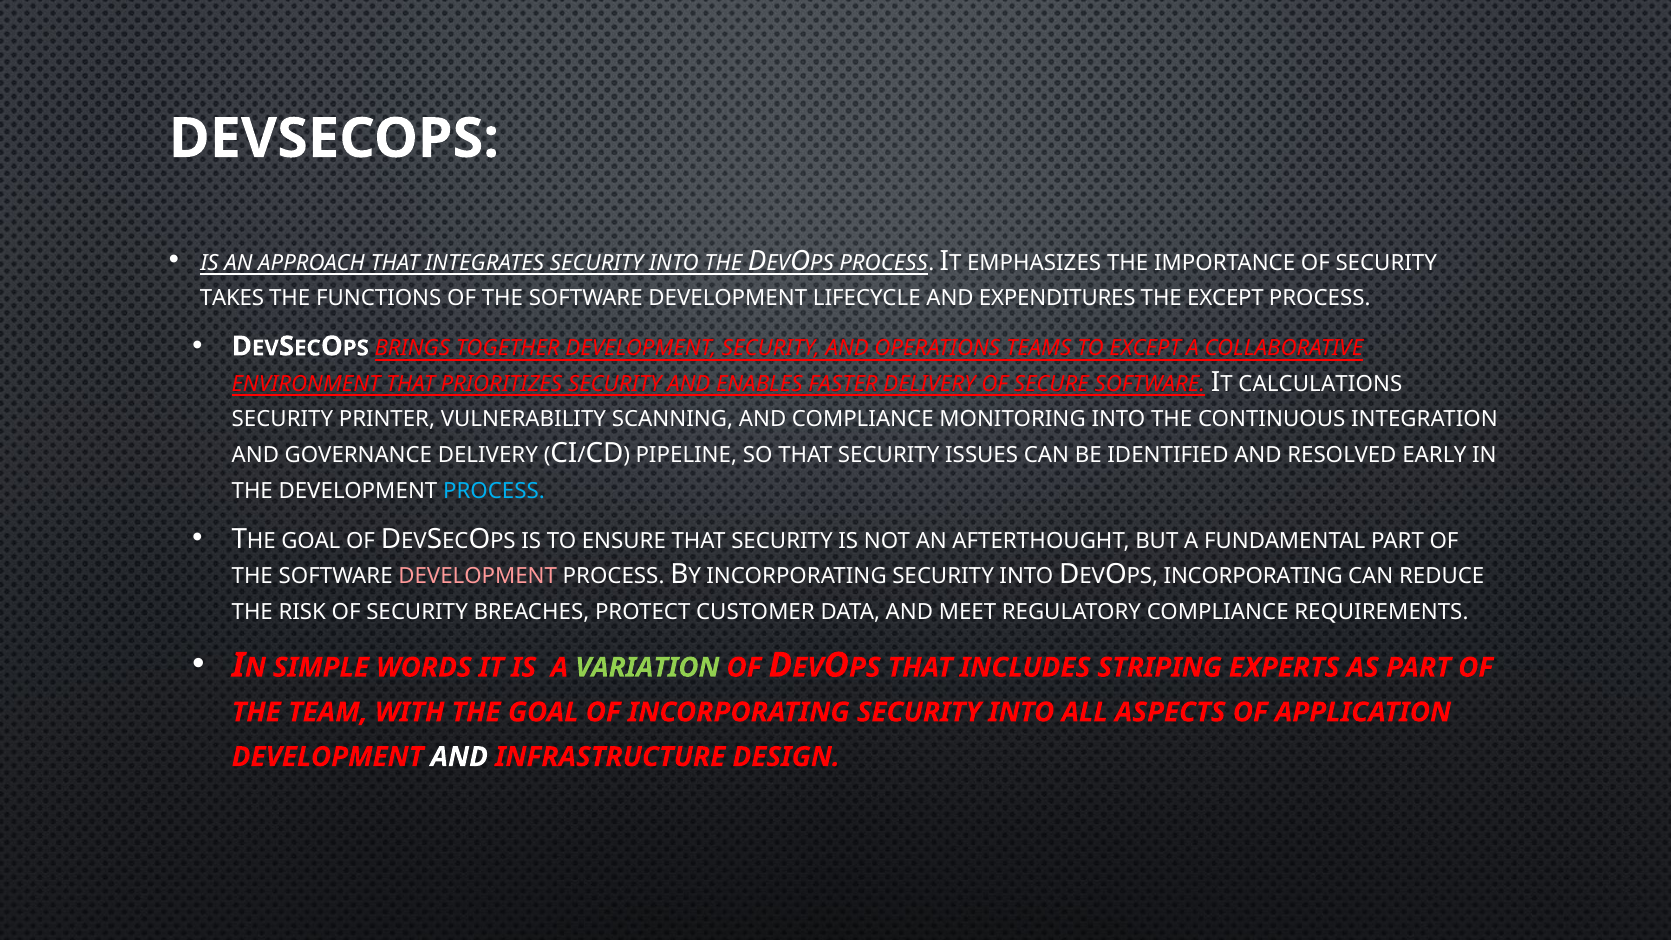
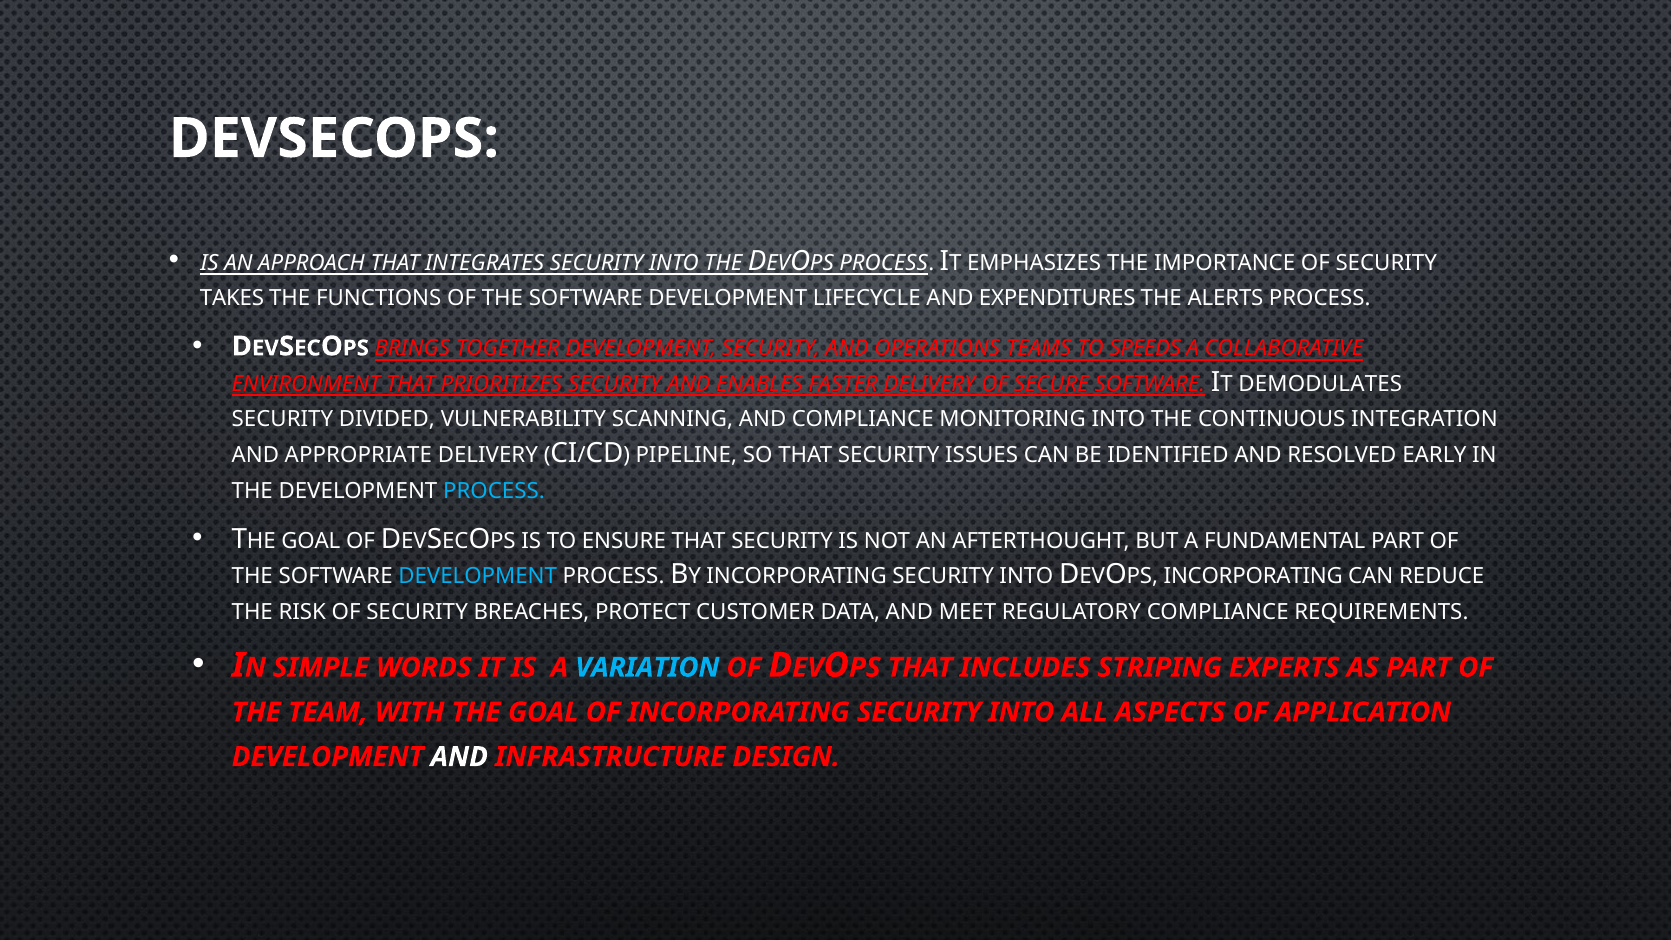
THE EXCEPT: EXCEPT -> ALERTS
TO EXCEPT: EXCEPT -> SPEEDS
CALCULATIONS: CALCULATIONS -> DEMODULATES
PRINTER: PRINTER -> DIVIDED
GOVERNANCE: GOVERNANCE -> APPROPRIATE
DEVELOPMENT at (478, 577) colour: pink -> light blue
VARIATION colour: light green -> light blue
